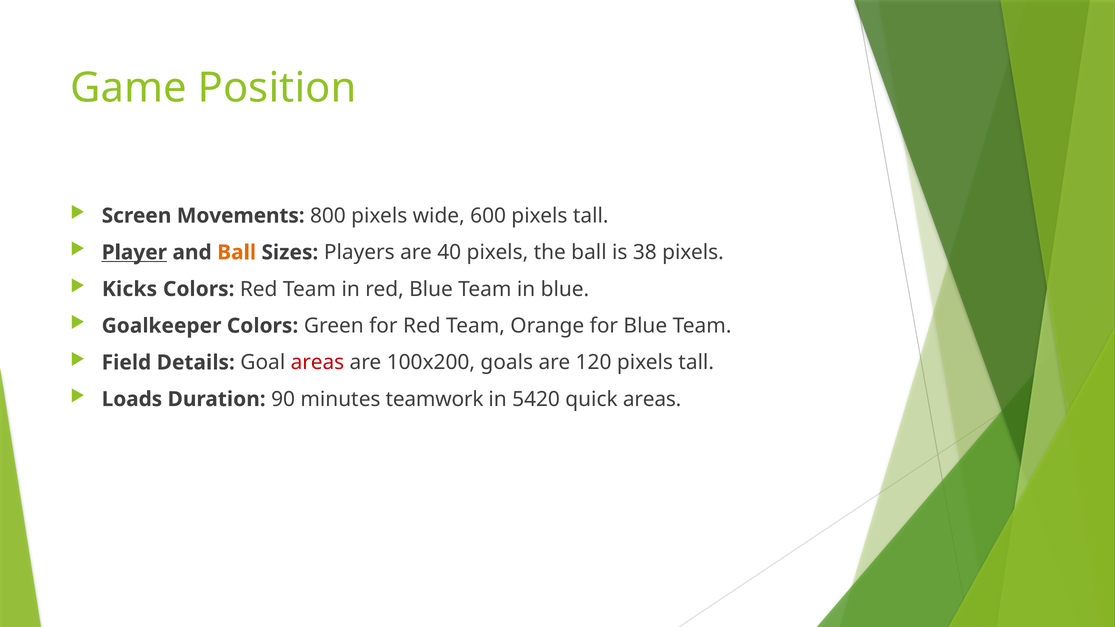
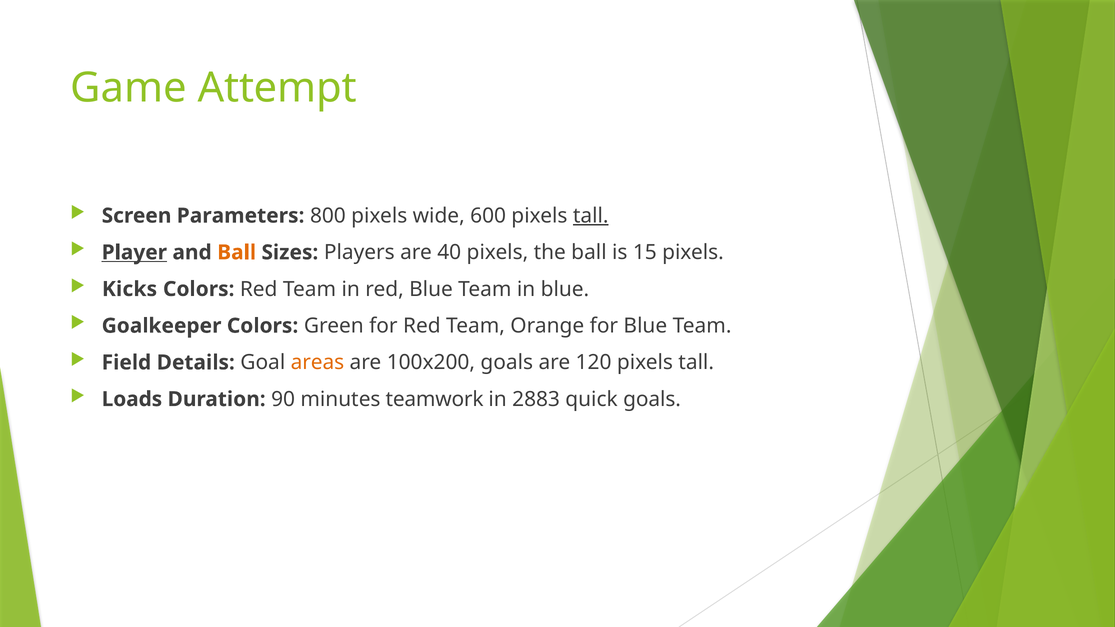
Position: Position -> Attempt
Movements: Movements -> Parameters
tall at (591, 216) underline: none -> present
38: 38 -> 15
areas at (317, 363) colour: red -> orange
5420: 5420 -> 2883
quick areas: areas -> goals
